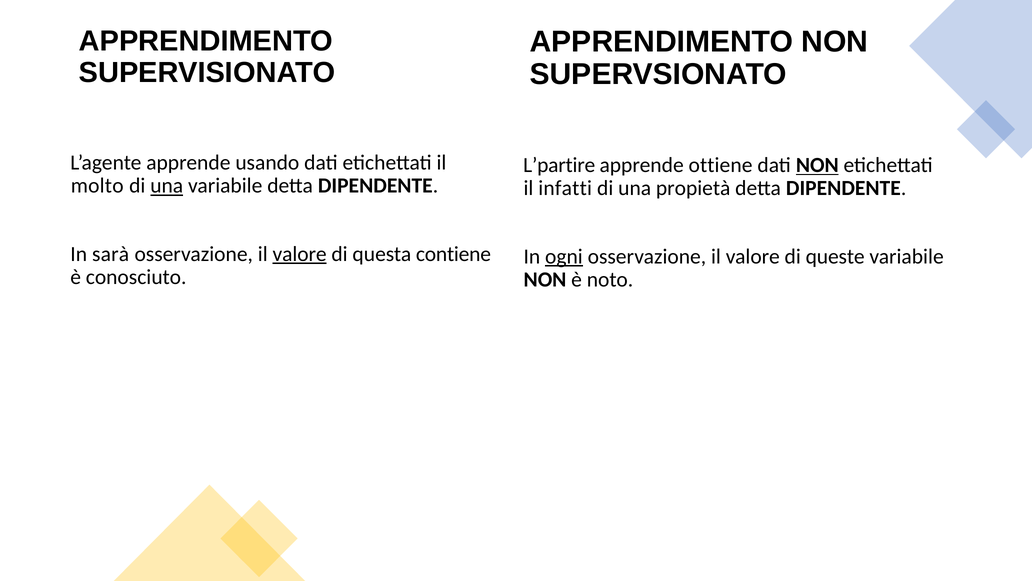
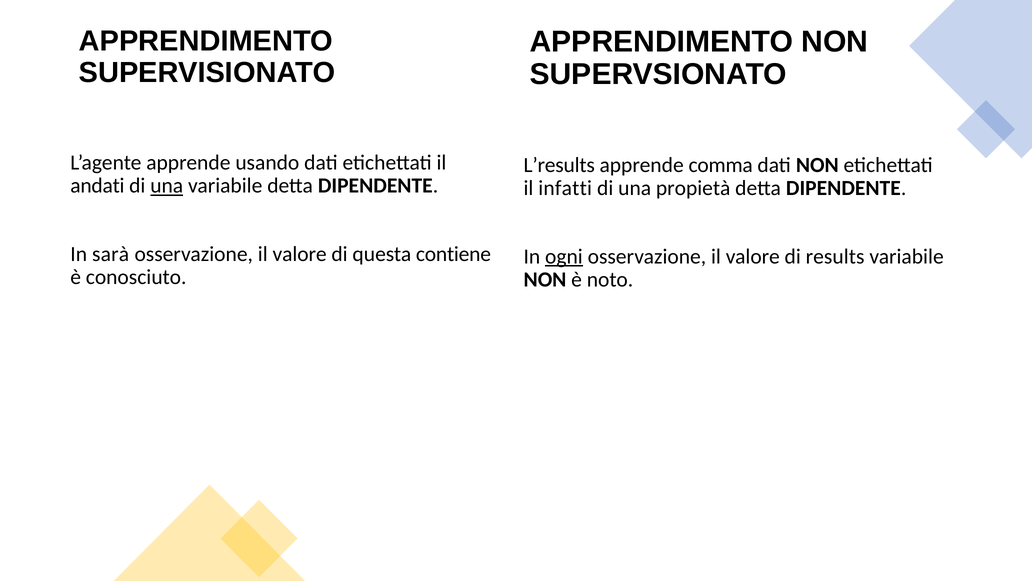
L’partire: L’partire -> L’results
ottiene: ottiene -> comma
NON at (817, 165) underline: present -> none
molto: molto -> andati
valore at (300, 254) underline: present -> none
queste: queste -> results
